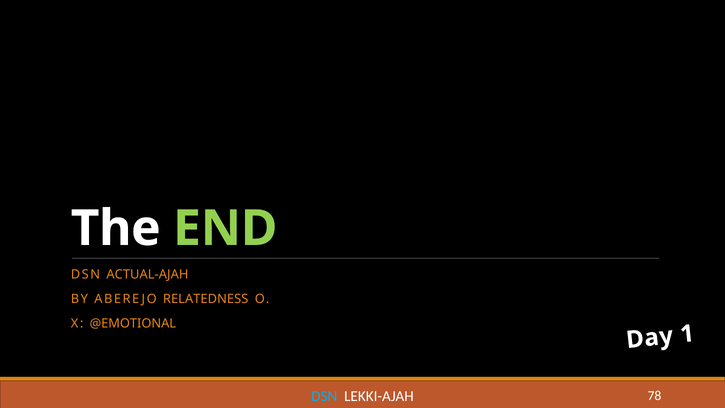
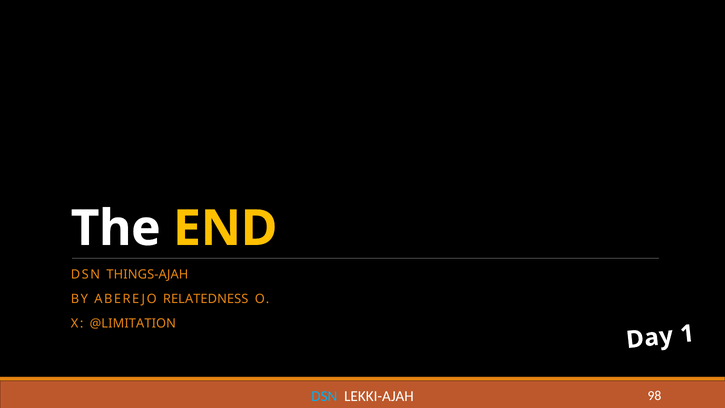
END colour: light green -> yellow
ACTUAL-AJAH: ACTUAL-AJAH -> THINGS-AJAH
@EMOTIONAL: @EMOTIONAL -> @LIMITATION
78: 78 -> 98
